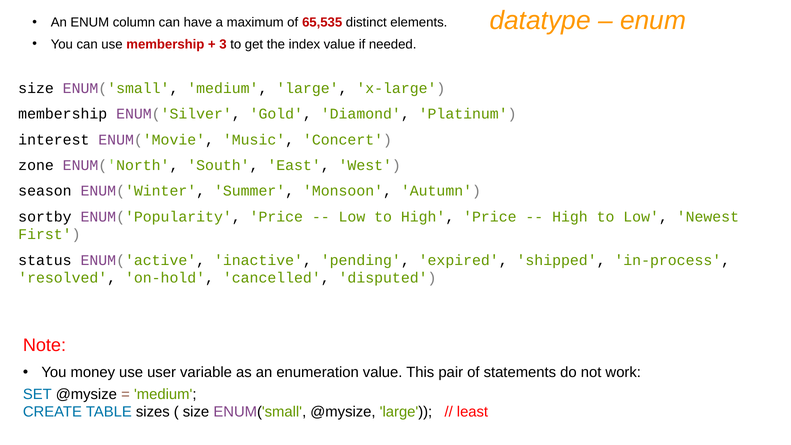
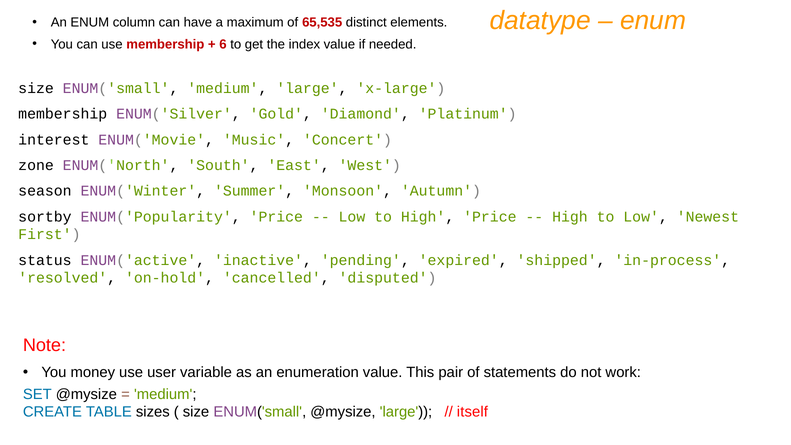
3: 3 -> 6
least: least -> itself
